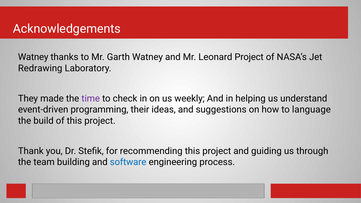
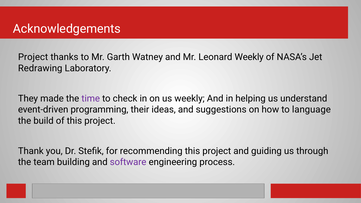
Watney at (33, 57): Watney -> Project
Leonard Project: Project -> Weekly
software colour: blue -> purple
